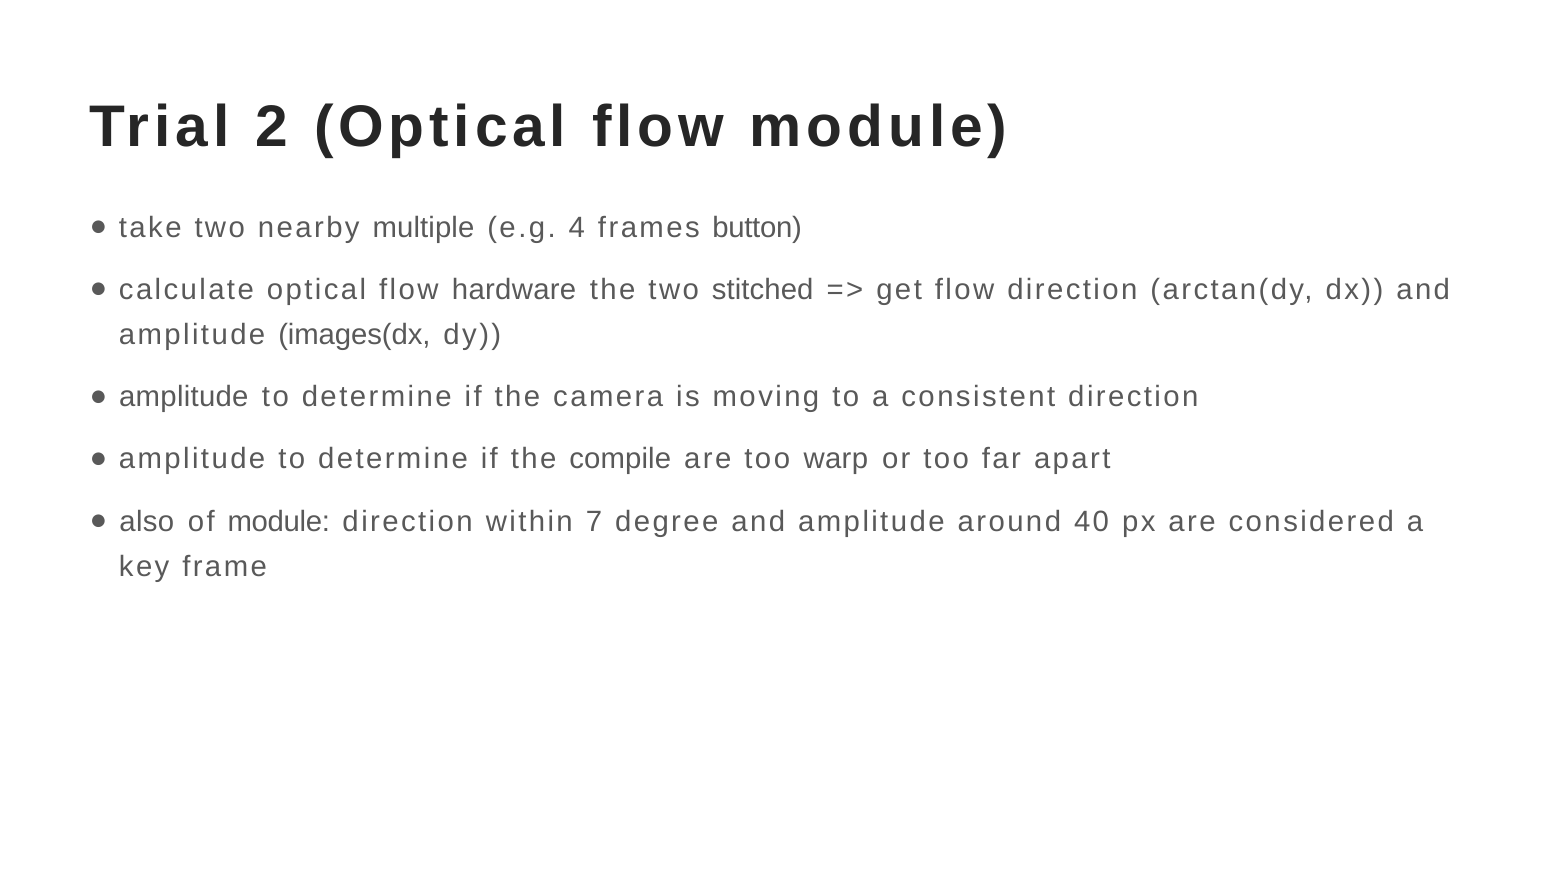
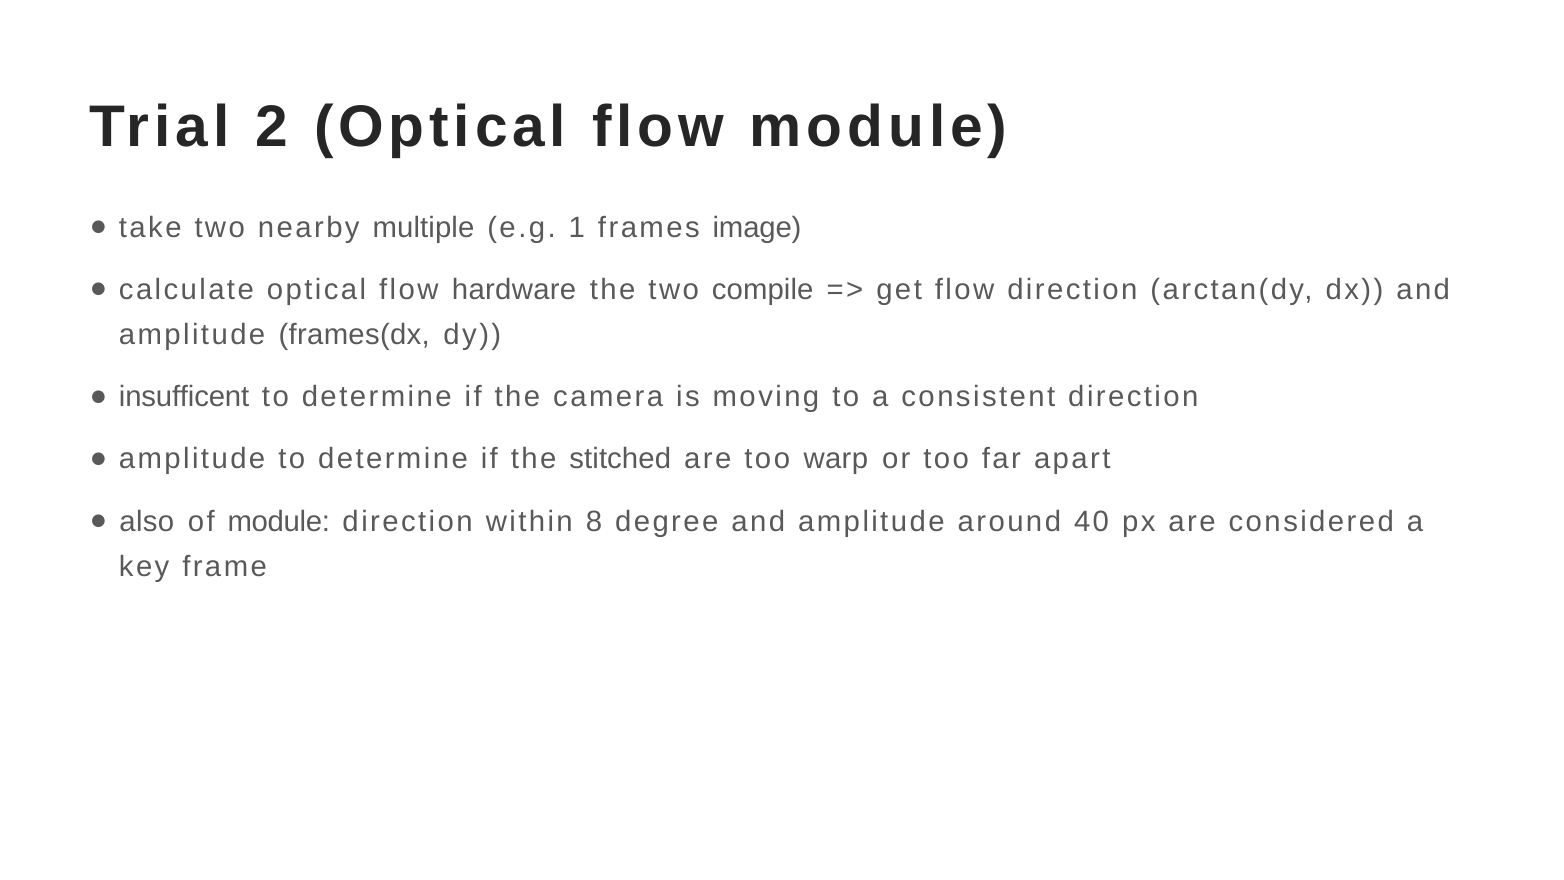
4: 4 -> 1
button: button -> image
stitched: stitched -> compile
images(dx: images(dx -> frames(dx
amplitude at (184, 397): amplitude -> insufficent
compile: compile -> stitched
7: 7 -> 8
